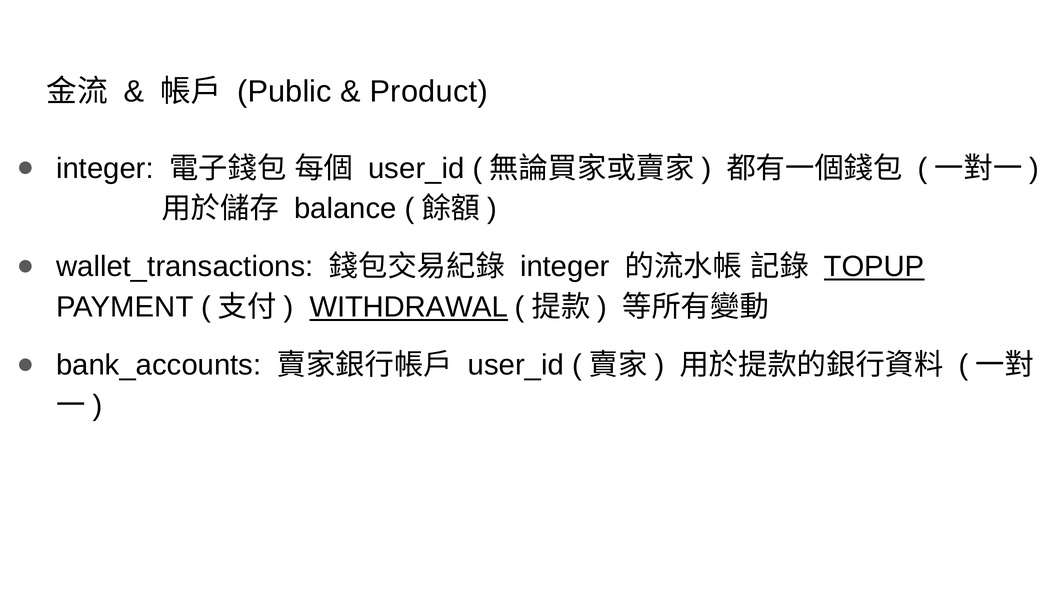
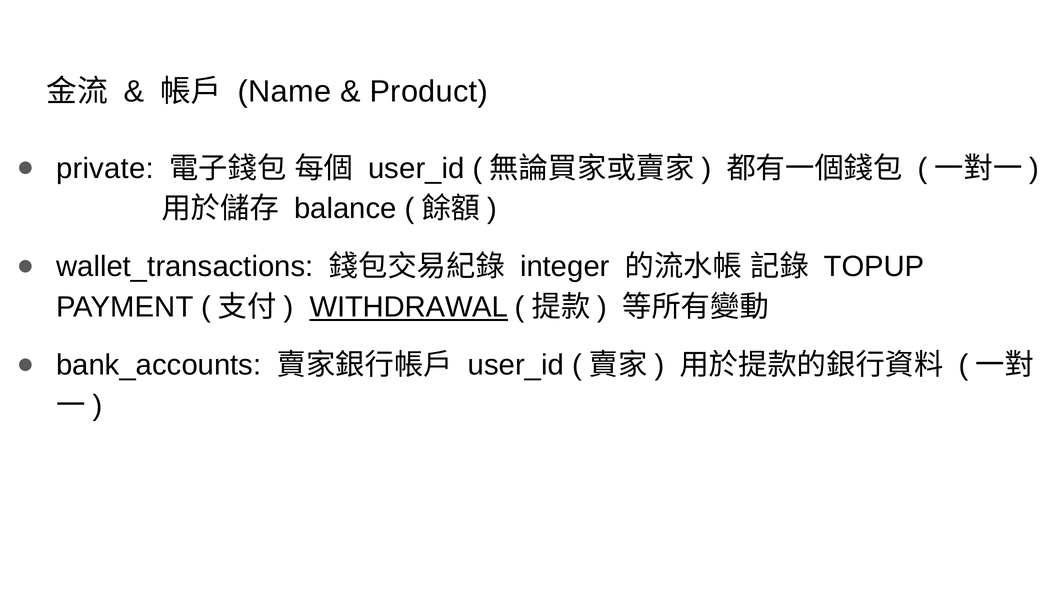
Public: Public -> Name
integer at (105, 168): integer -> private
TOPUP underline: present -> none
